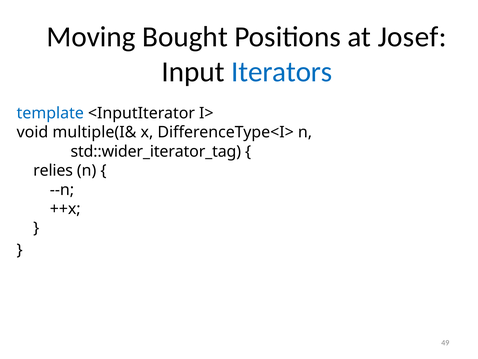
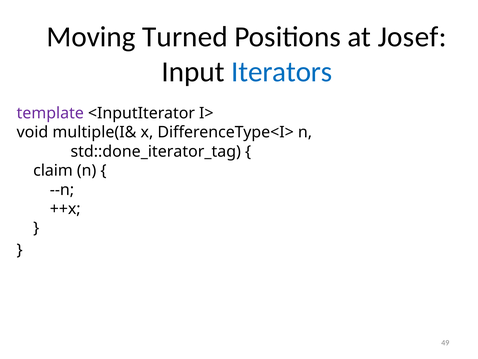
Bought: Bought -> Turned
template colour: blue -> purple
std::wider_iterator_tag: std::wider_iterator_tag -> std::done_iterator_tag
relies: relies -> claim
